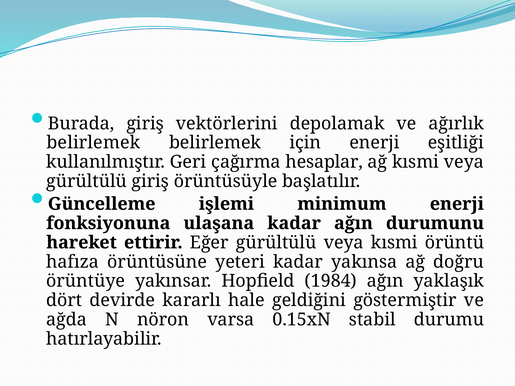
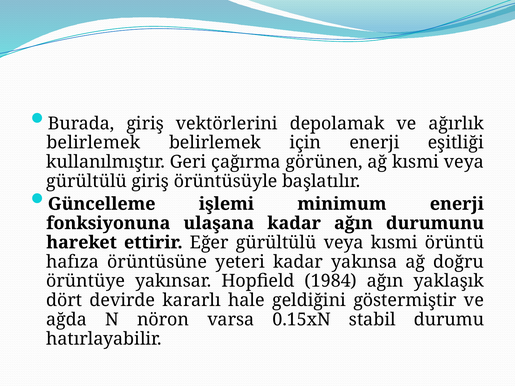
hesaplar: hesaplar -> görünen
